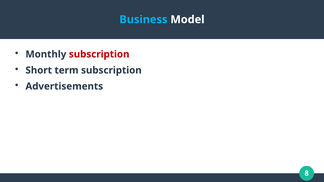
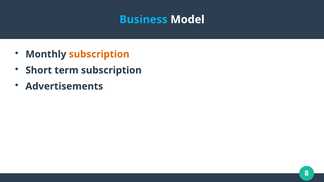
subscription at (99, 54) colour: red -> orange
